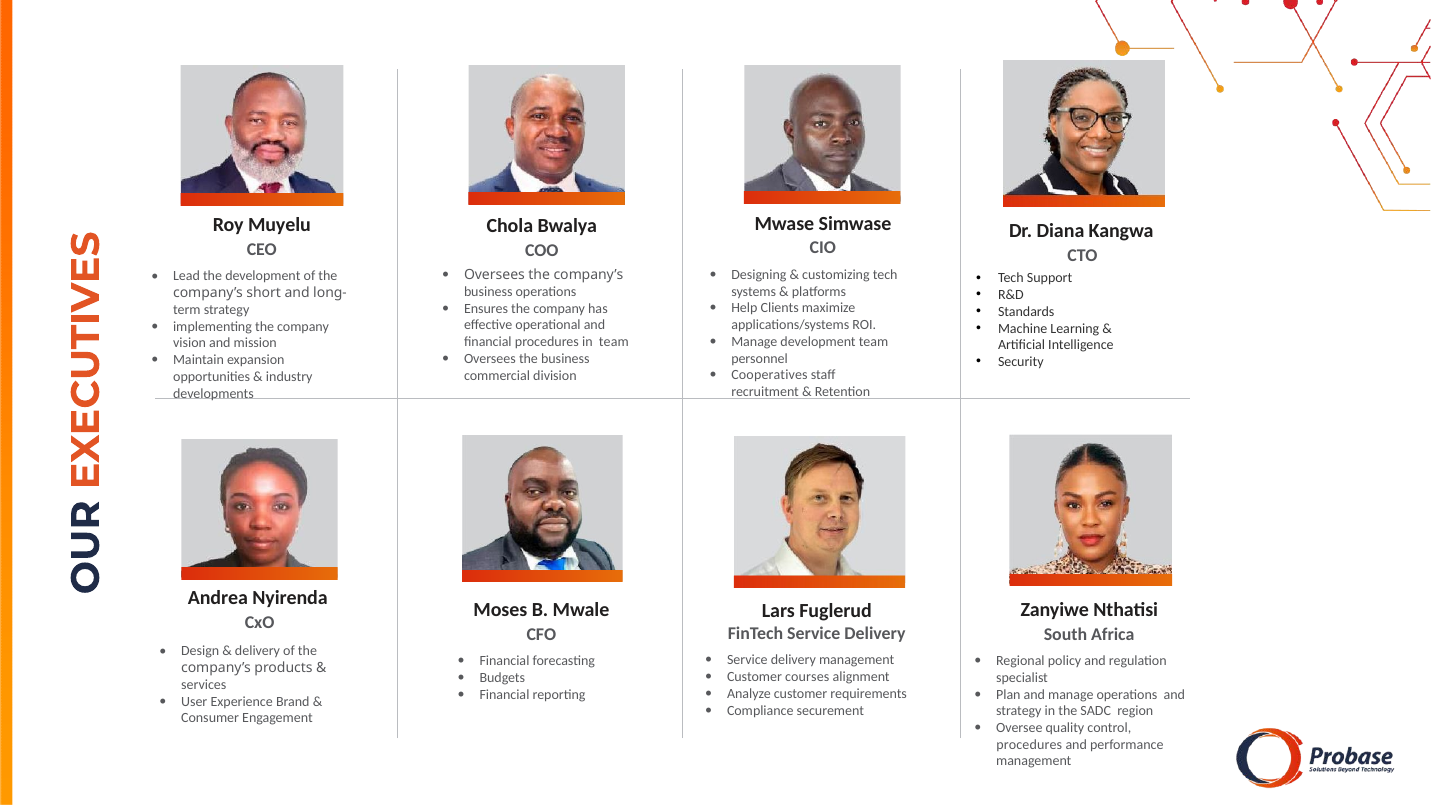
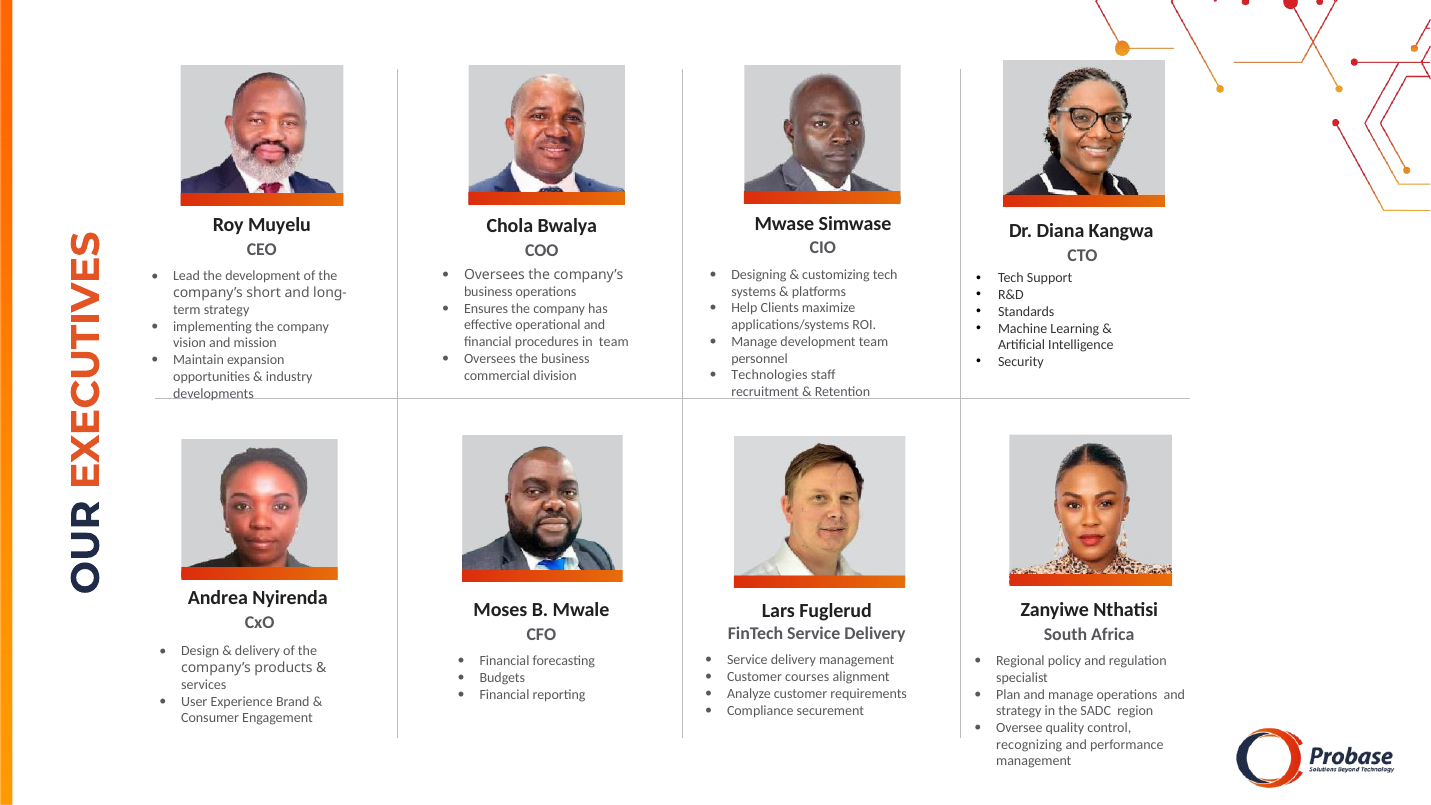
Cooperatives: Cooperatives -> Technologies
procedures at (1029, 745): procedures -> recognizing
